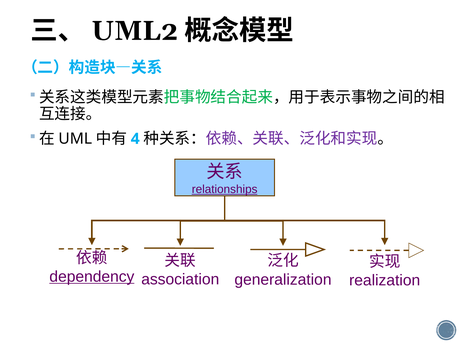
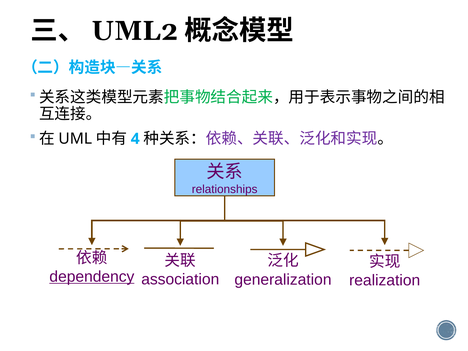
relationships underline: present -> none
